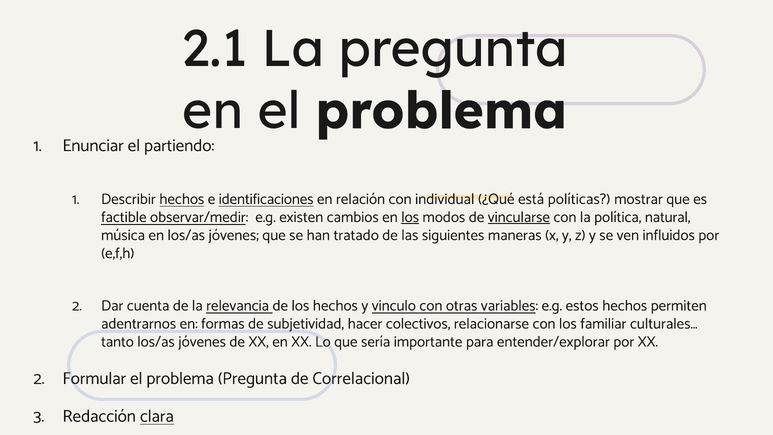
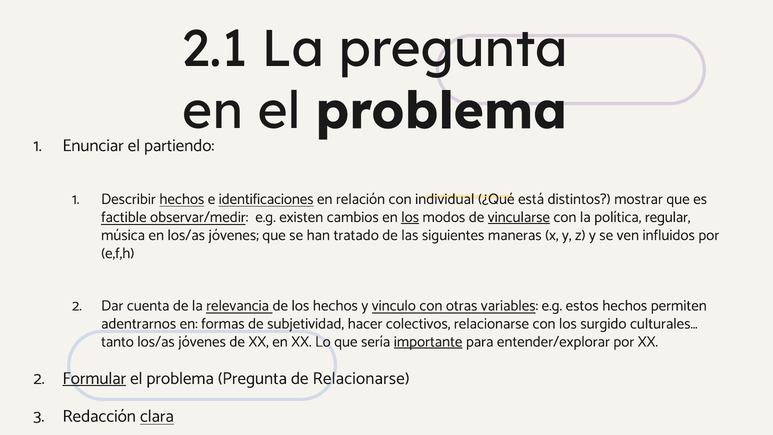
políticas: políticas -> distintos
natural: natural -> regular
familiar: familiar -> surgido
importante underline: none -> present
Formular underline: none -> present
de Correlacional: Correlacional -> Relacionarse
